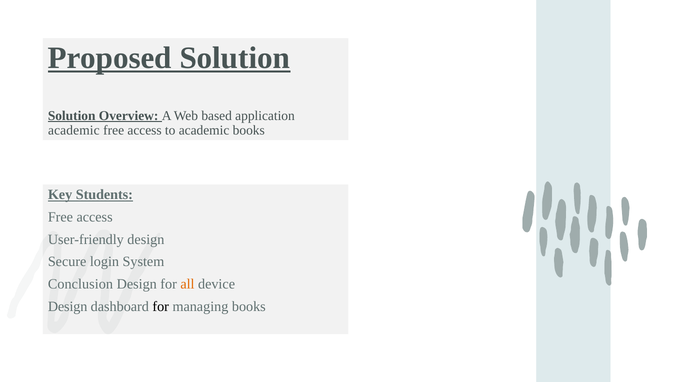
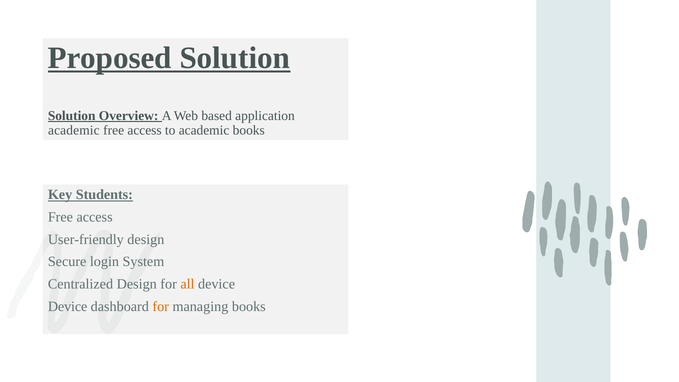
Conclusion: Conclusion -> Centralized
Design at (68, 307): Design -> Device
for at (161, 307) colour: black -> orange
